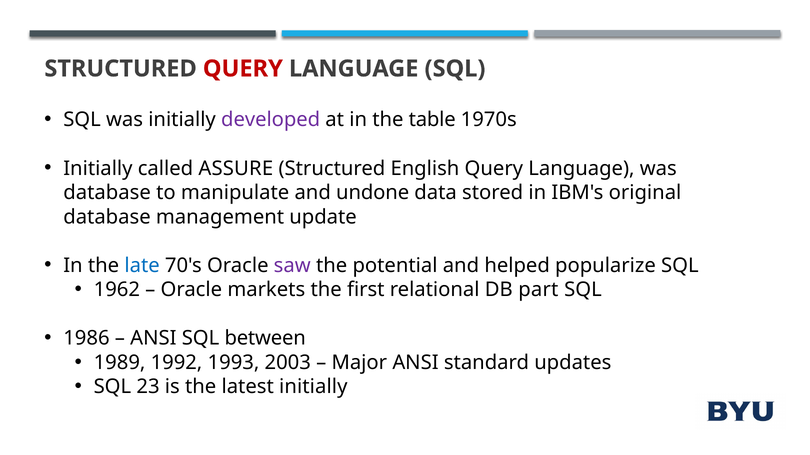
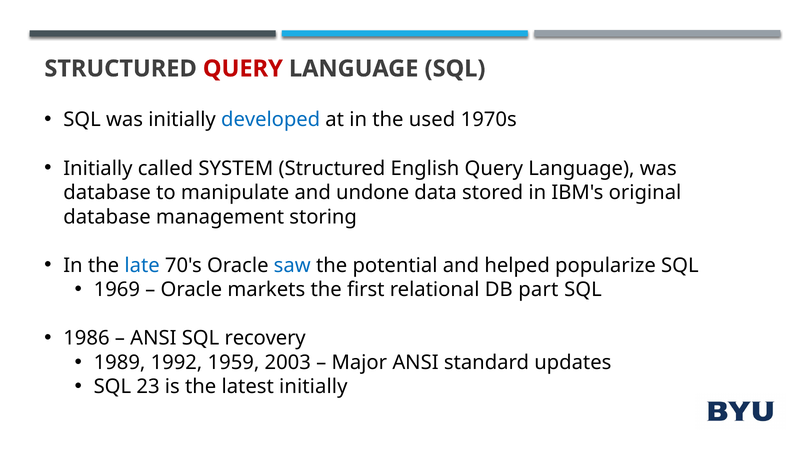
developed colour: purple -> blue
table: table -> used
ASSURE: ASSURE -> SYSTEM
update: update -> storing
saw colour: purple -> blue
1962: 1962 -> 1969
between: between -> recovery
1993: 1993 -> 1959
